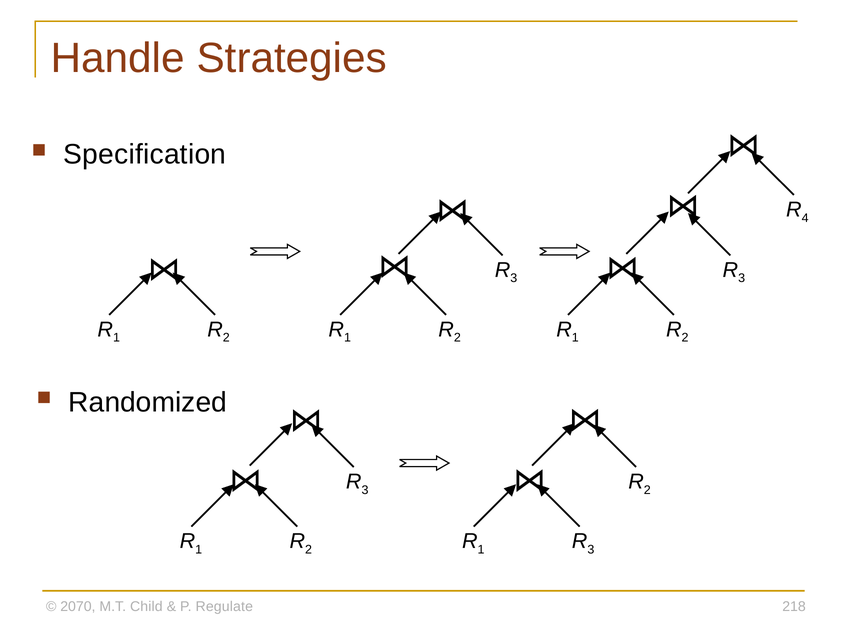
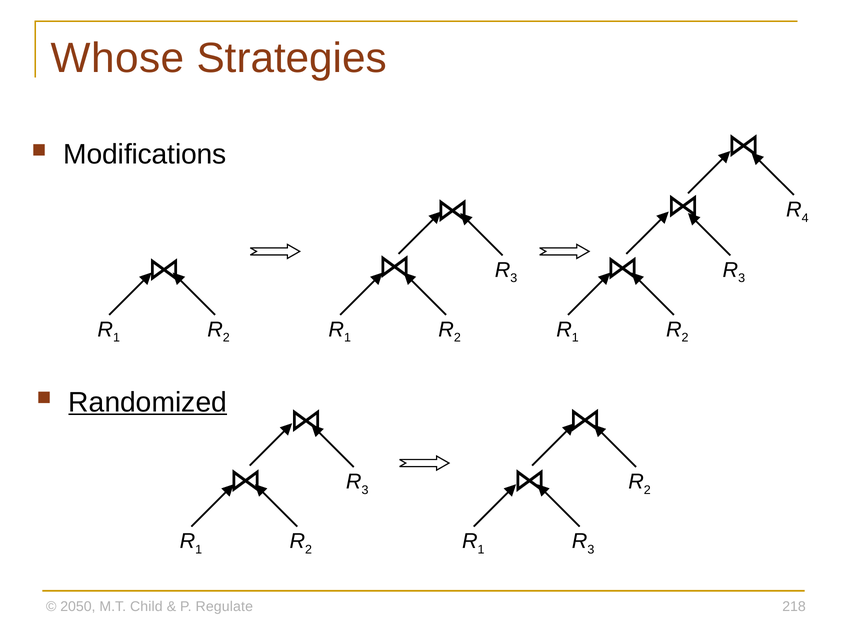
Handle: Handle -> Whose
Specification: Specification -> Modifications
Randomized underline: none -> present
2070: 2070 -> 2050
